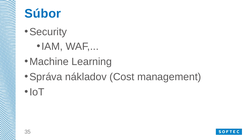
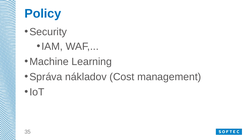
Súbor: Súbor -> Policy
